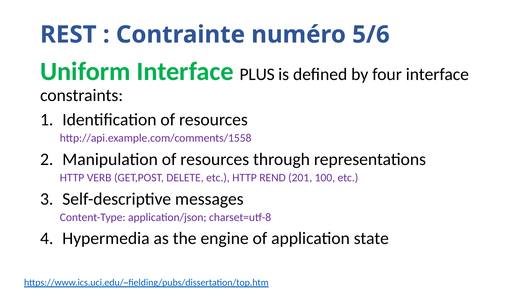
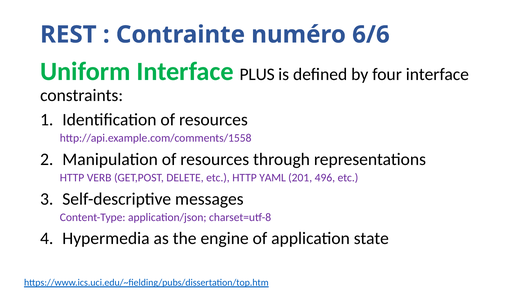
5/6: 5/6 -> 6/6
REND: REND -> YAML
100: 100 -> 496
